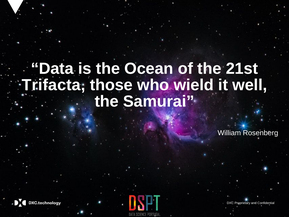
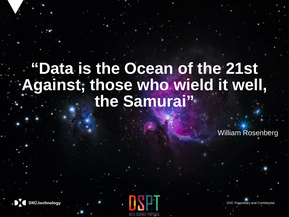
Trifacta: Trifacta -> Against
